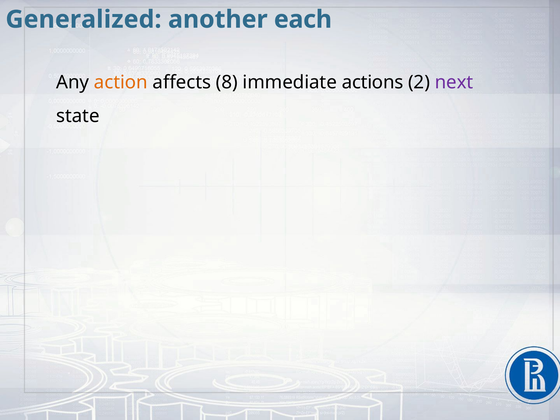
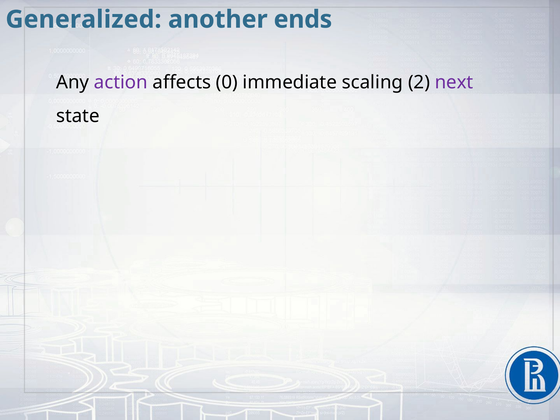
each: each -> ends
action colour: orange -> purple
8: 8 -> 0
actions: actions -> scaling
